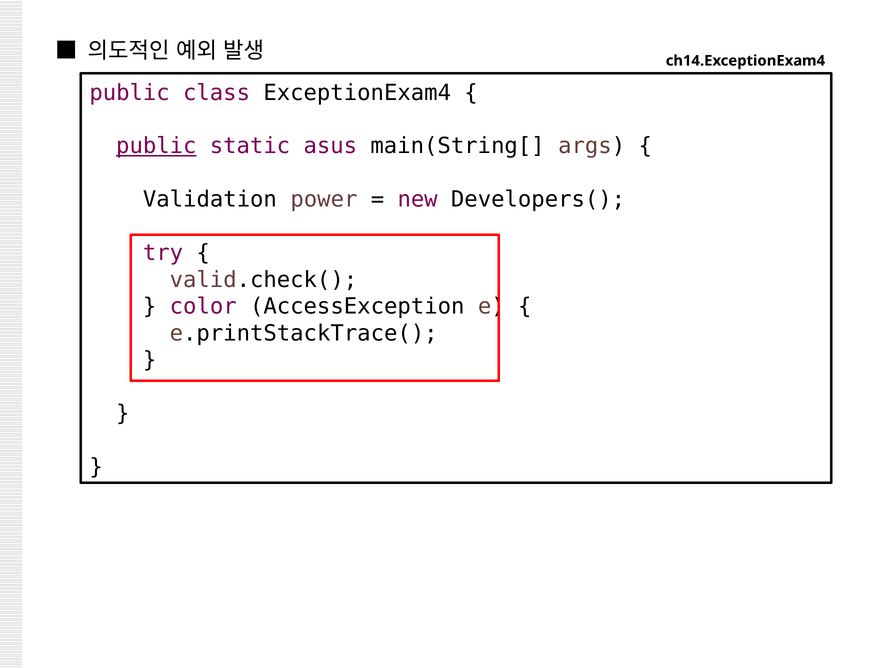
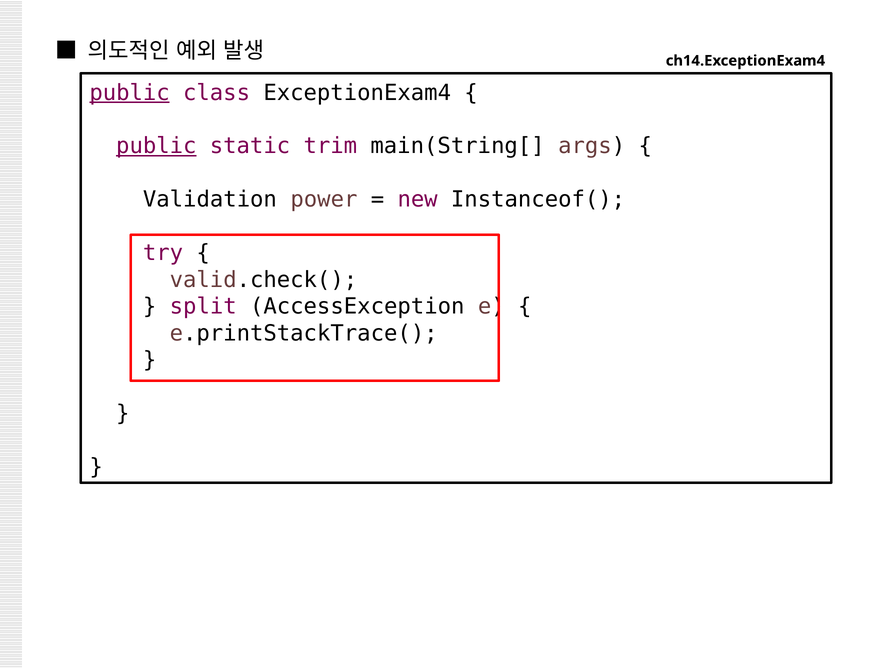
public at (130, 93) underline: none -> present
asus: asus -> trim
Developers(: Developers( -> Instanceof(
color: color -> split
